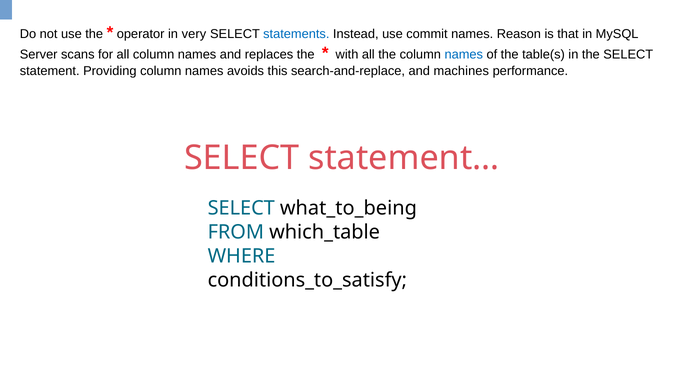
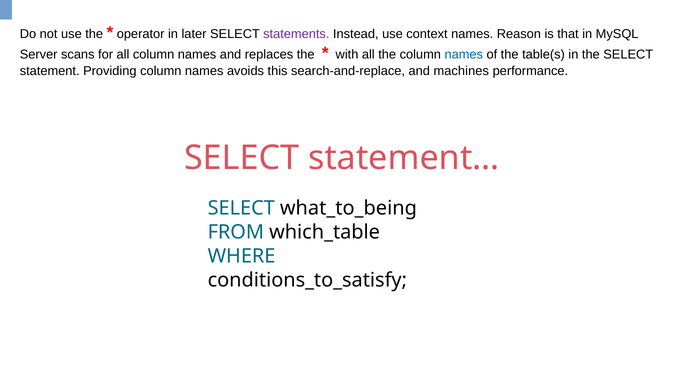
very: very -> later
statements colour: blue -> purple
commit: commit -> context
